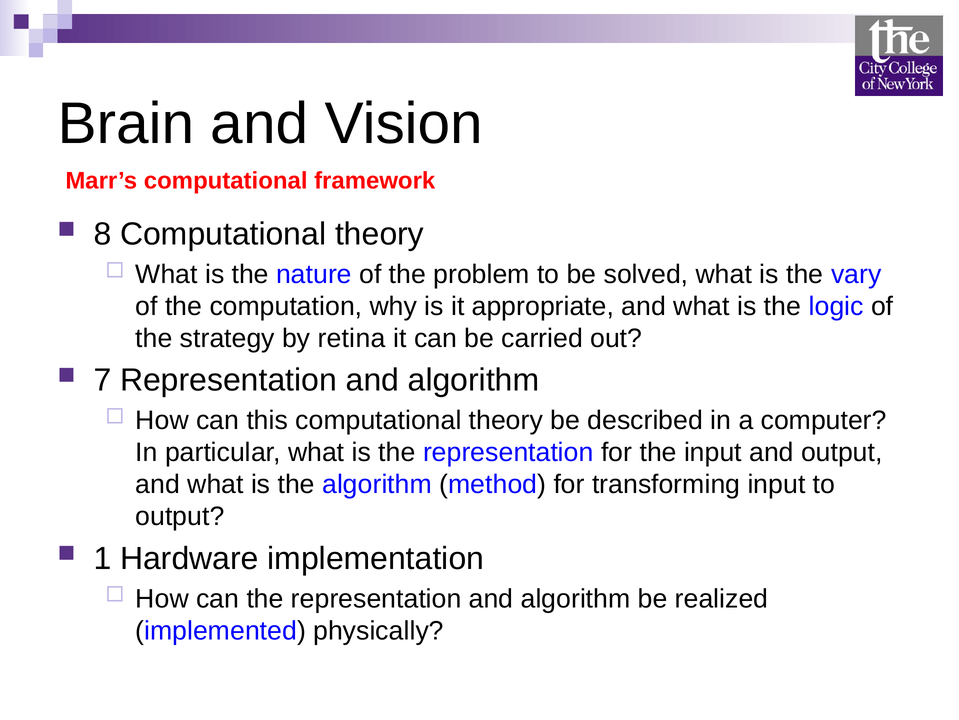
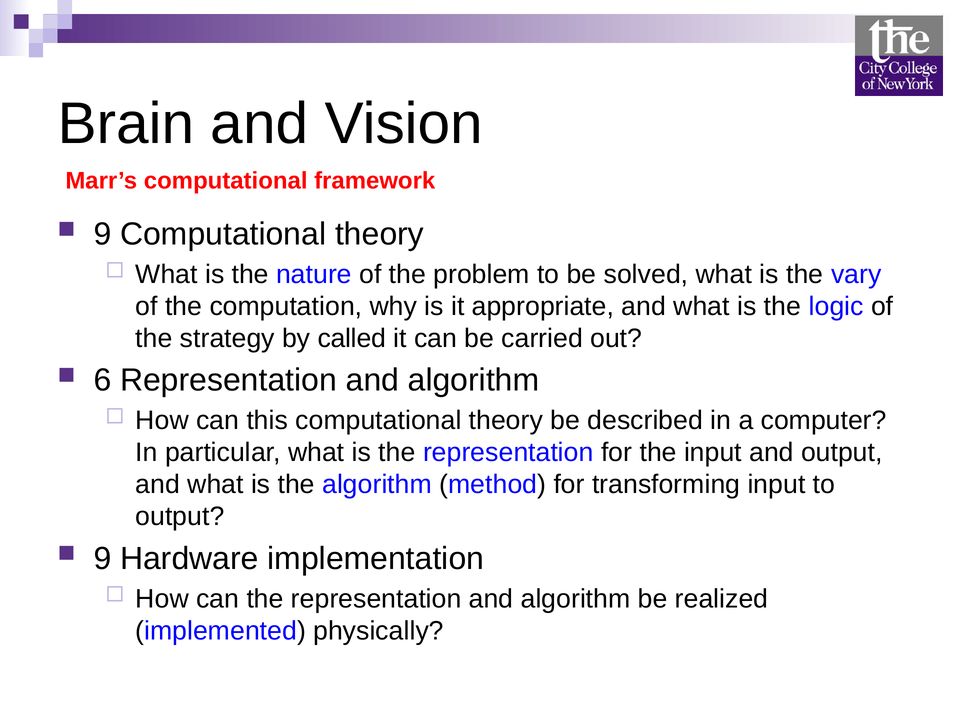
8 at (102, 234): 8 -> 9
retina: retina -> called
7: 7 -> 6
1 at (102, 558): 1 -> 9
